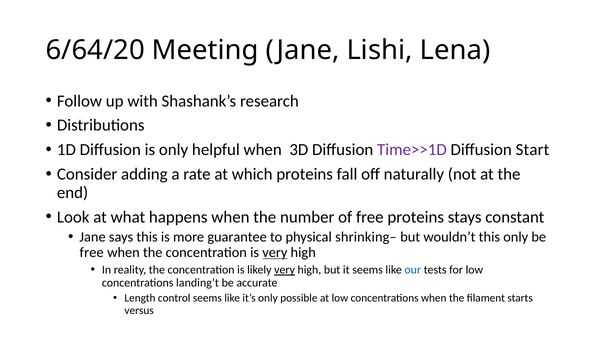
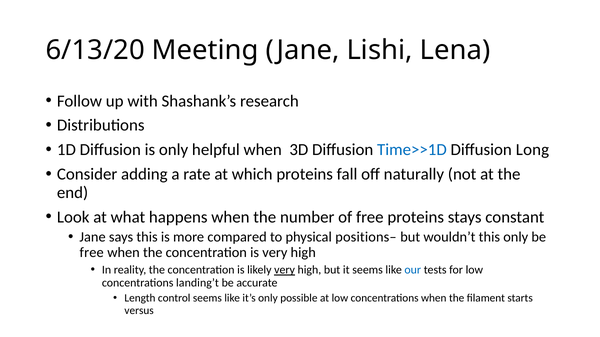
6/64/20: 6/64/20 -> 6/13/20
Time>>1D colour: purple -> blue
Start: Start -> Long
guarantee: guarantee -> compared
shrinking–: shrinking– -> positions–
very at (275, 253) underline: present -> none
